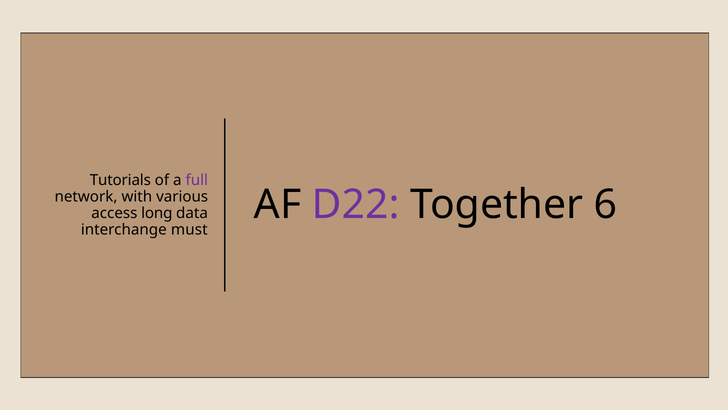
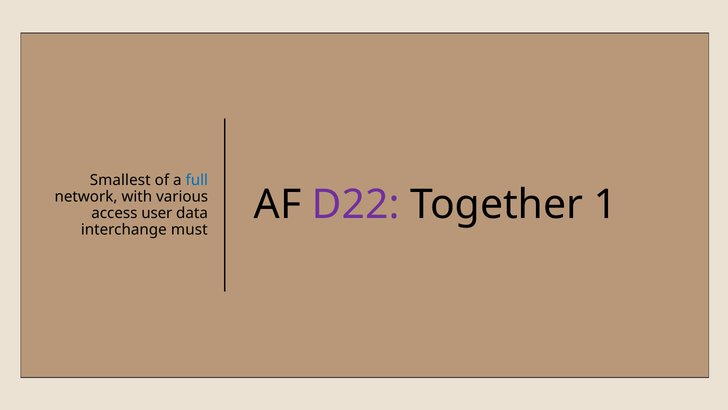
Tutorials: Tutorials -> Smallest
full colour: purple -> blue
long: long -> user
6: 6 -> 1
